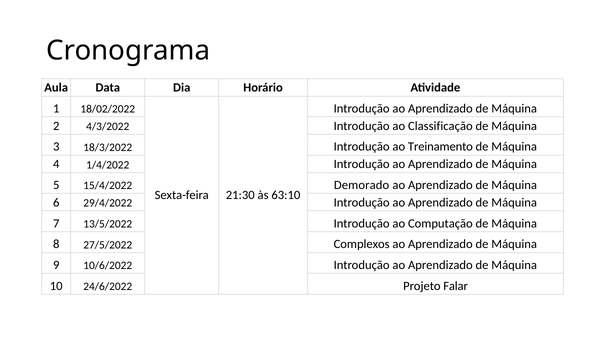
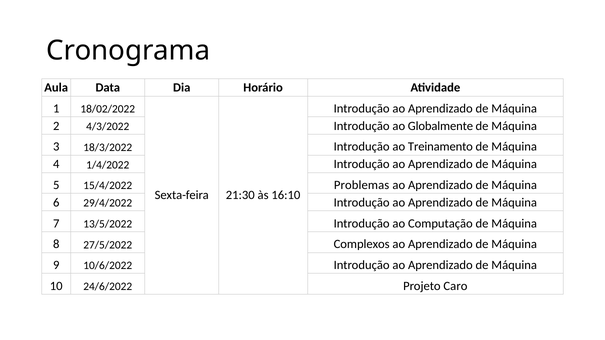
Classificação: Classificação -> Globalmente
Demorado: Demorado -> Problemas
63:10: 63:10 -> 16:10
Falar: Falar -> Caro
